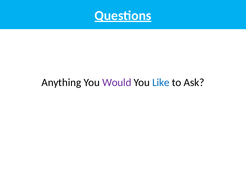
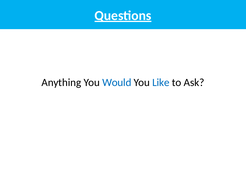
Would colour: purple -> blue
